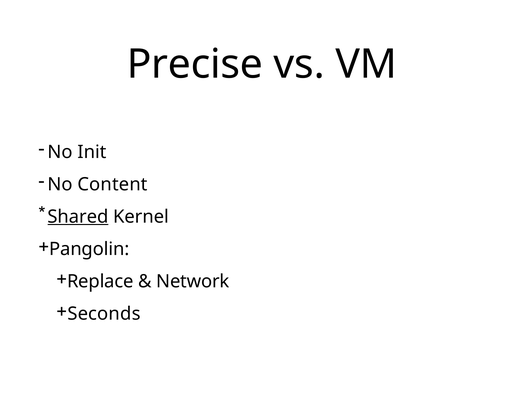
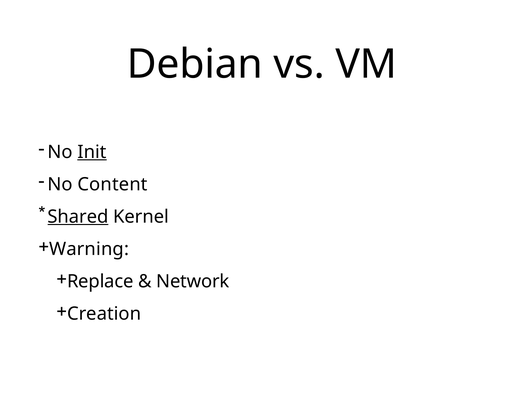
Precise: Precise -> Debian
Init underline: none -> present
Pangolin: Pangolin -> Warning
Seconds: Seconds -> Creation
